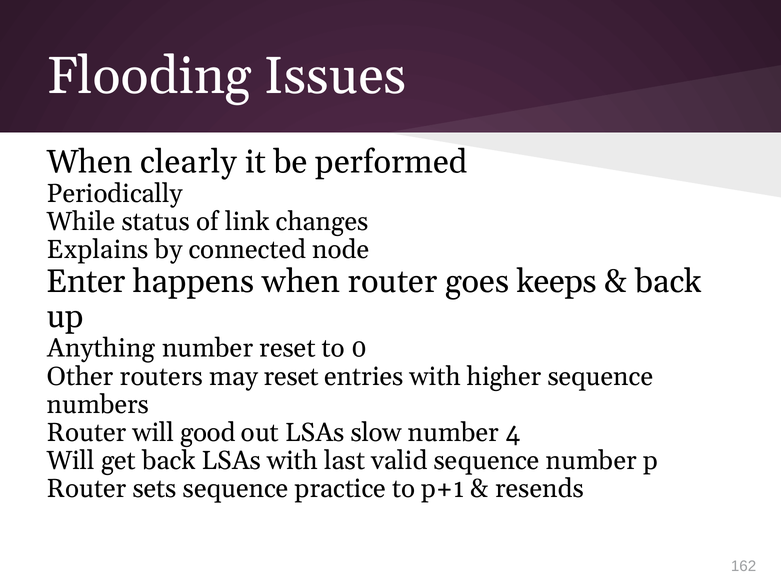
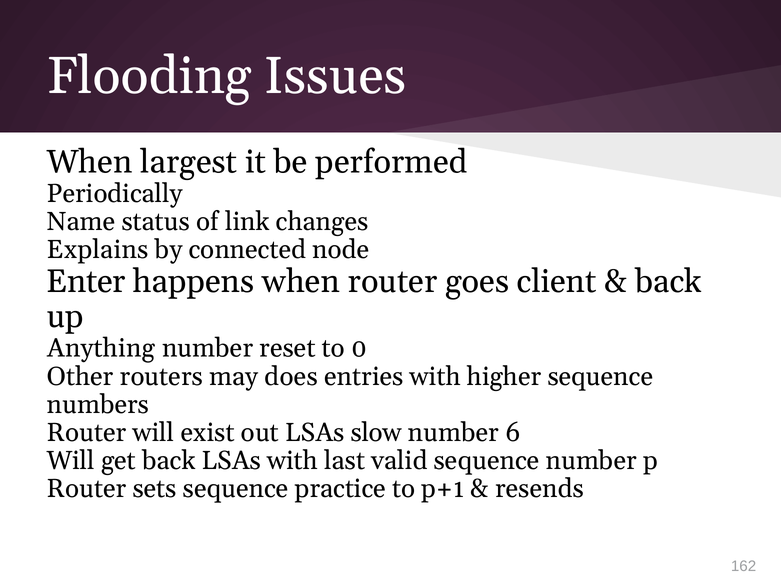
clearly: clearly -> largest
While: While -> Name
keeps: keeps -> client
may reset: reset -> does
good: good -> exist
4: 4 -> 6
